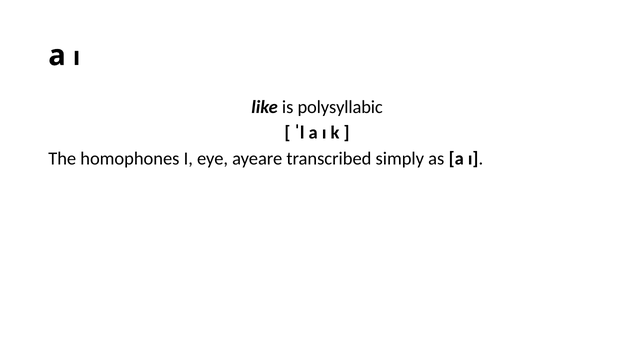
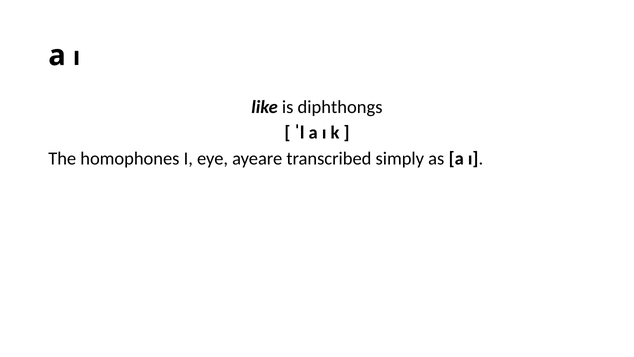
polysyllabic: polysyllabic -> diphthongs
